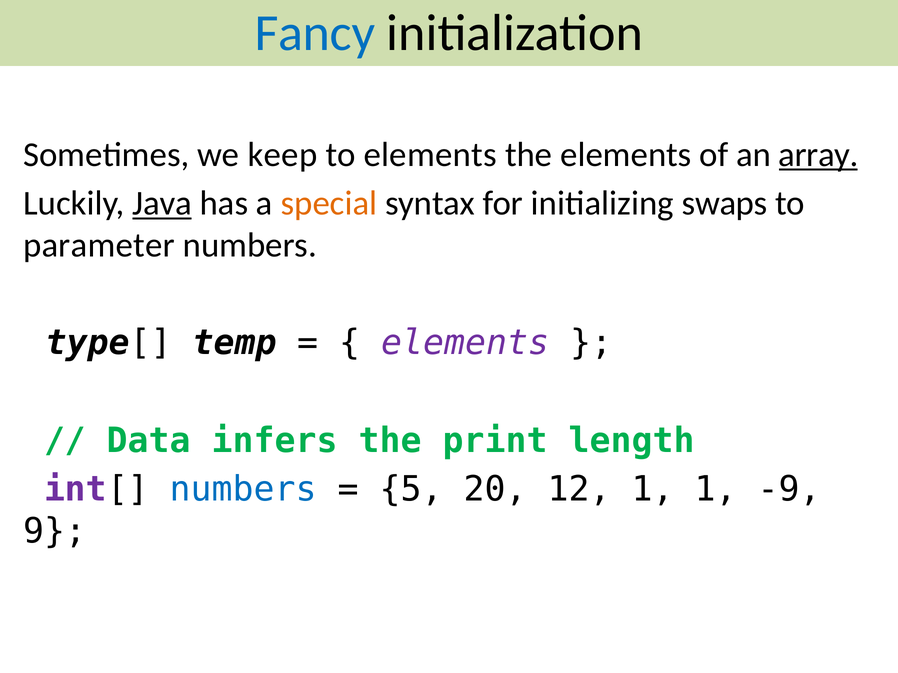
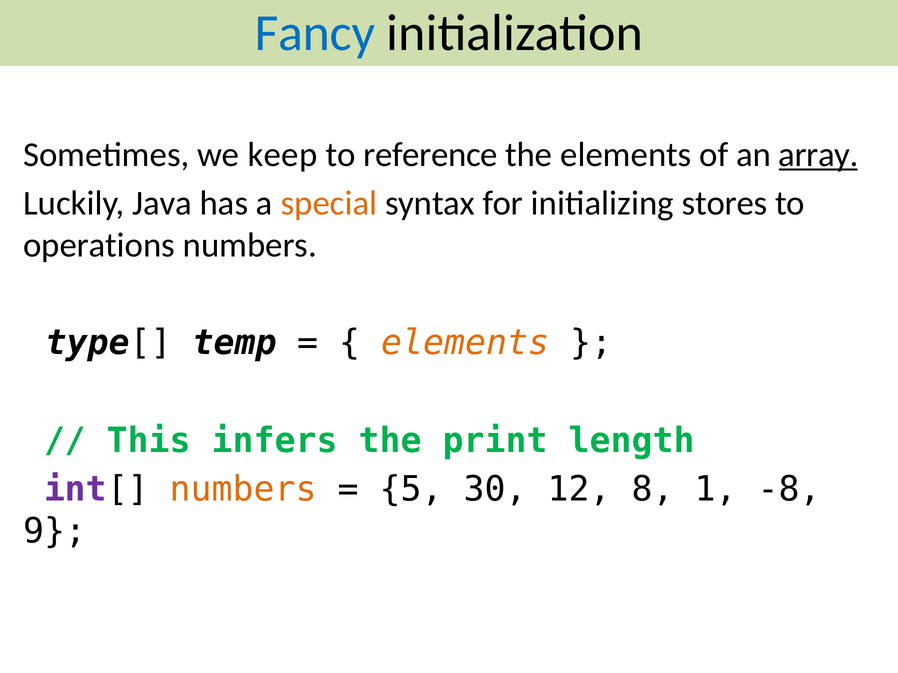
to elements: elements -> reference
Java underline: present -> none
swaps: swaps -> stores
parameter: parameter -> operations
elements at (465, 343) colour: purple -> orange
Data: Data -> This
numbers at (243, 490) colour: blue -> orange
20: 20 -> 30
12 1: 1 -> 8
-9: -9 -> -8
